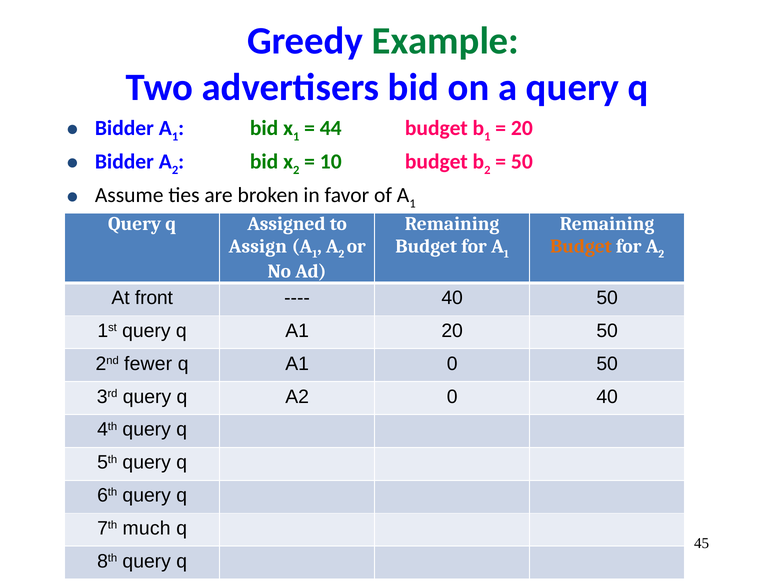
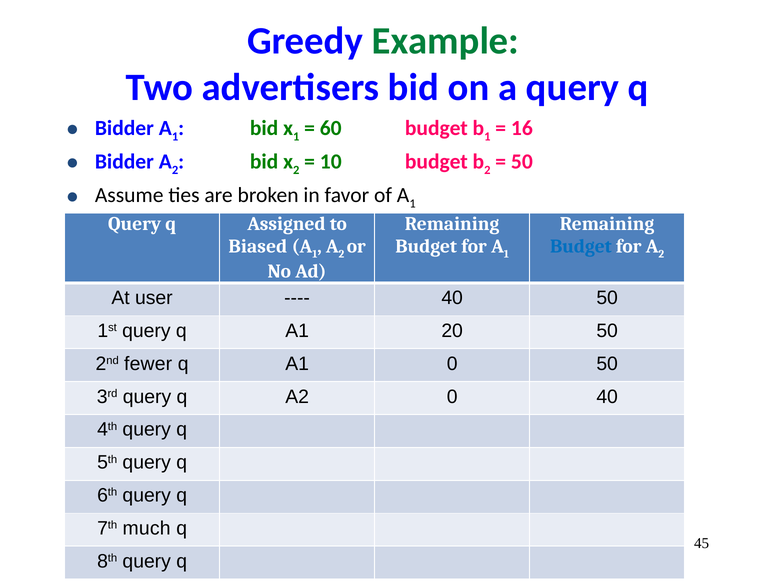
44: 44 -> 60
20 at (522, 128): 20 -> 16
Assign: Assign -> Biased
Budget at (581, 247) colour: orange -> blue
front: front -> user
